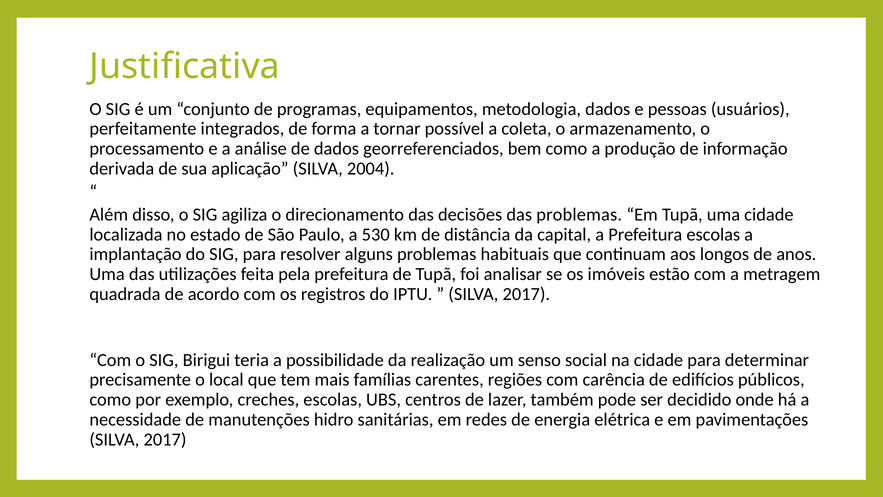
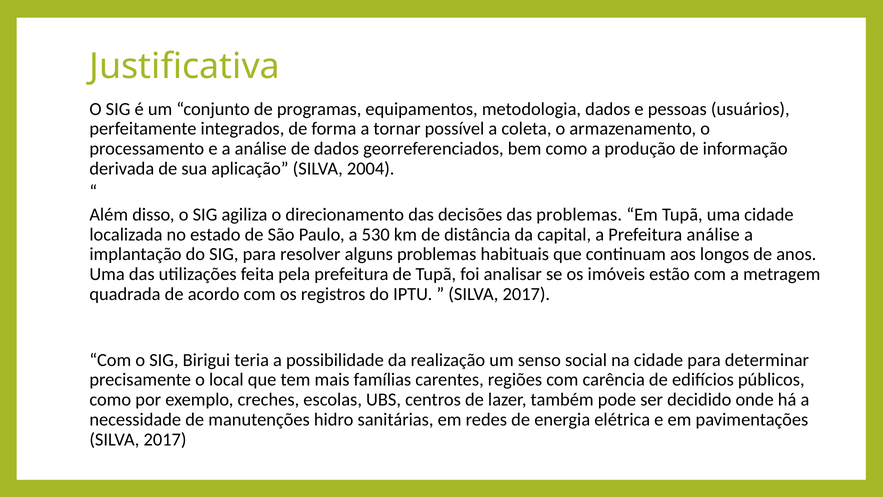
Prefeitura escolas: escolas -> análise
